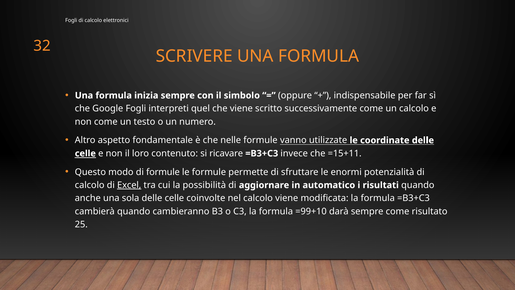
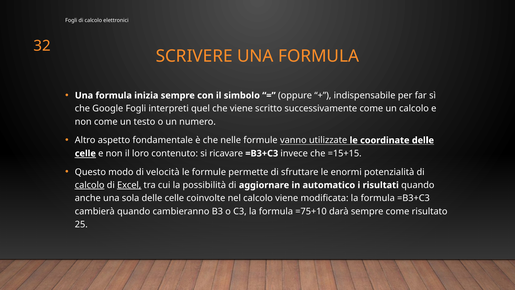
=15+11: =15+11 -> =15+15
di formule: formule -> velocità
calcolo at (90, 185) underline: none -> present
=99+10: =99+10 -> =75+10
